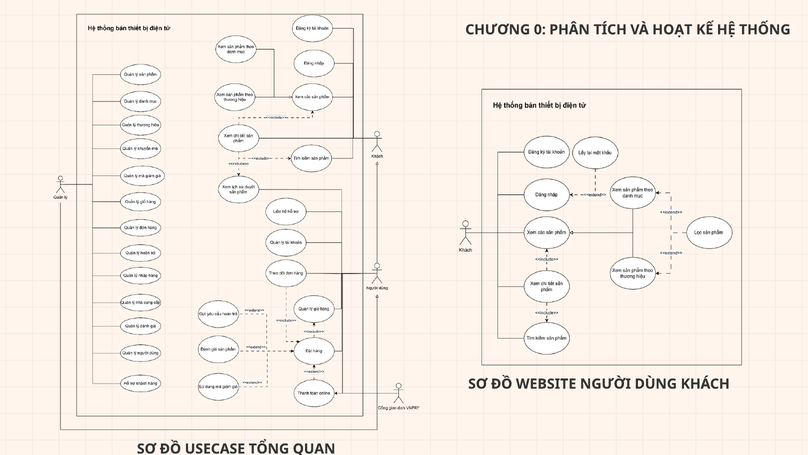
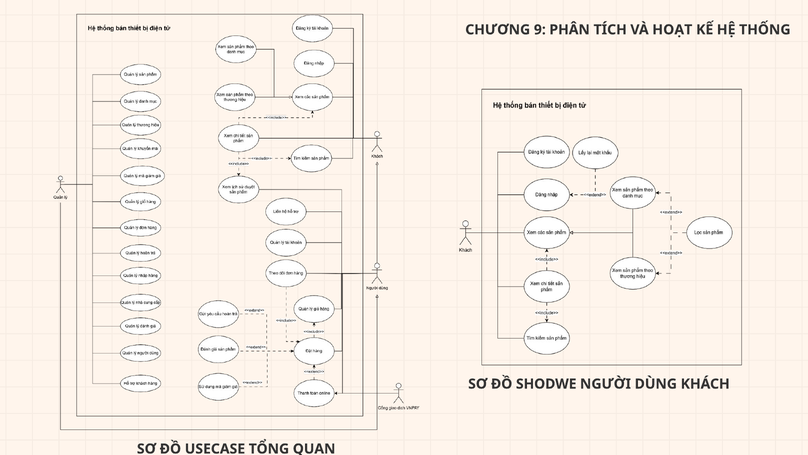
0: 0 -> 9
WEBSITE: WEBSITE -> SHODWE
